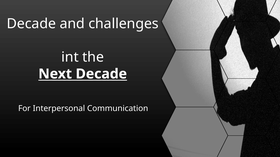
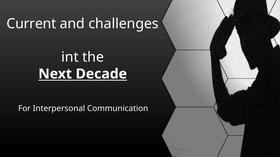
Decade at (31, 24): Decade -> Current
